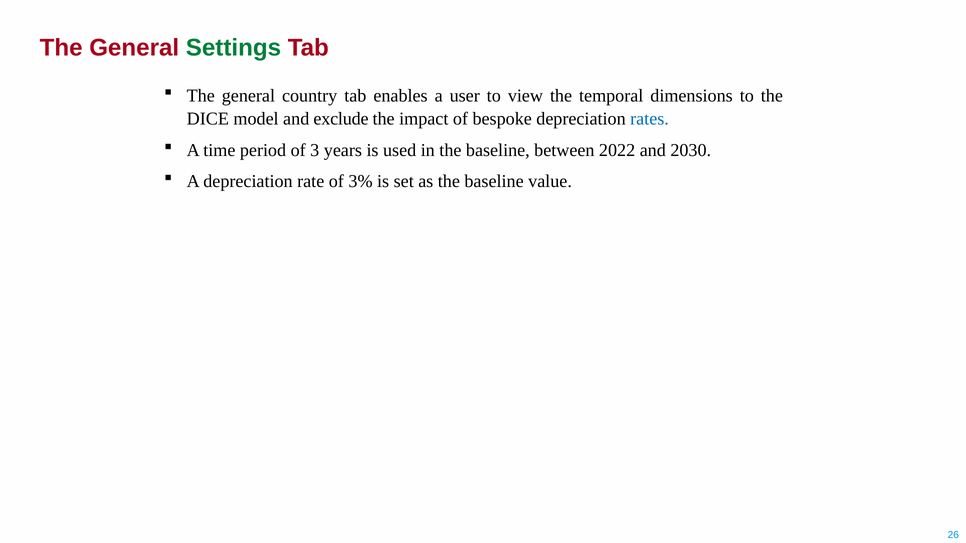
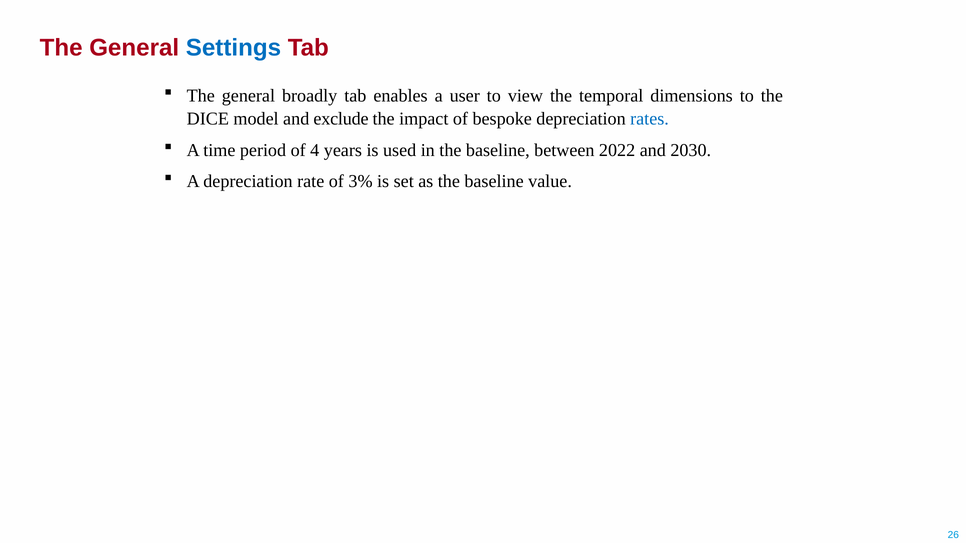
Settings colour: green -> blue
country: country -> broadly
3: 3 -> 4
